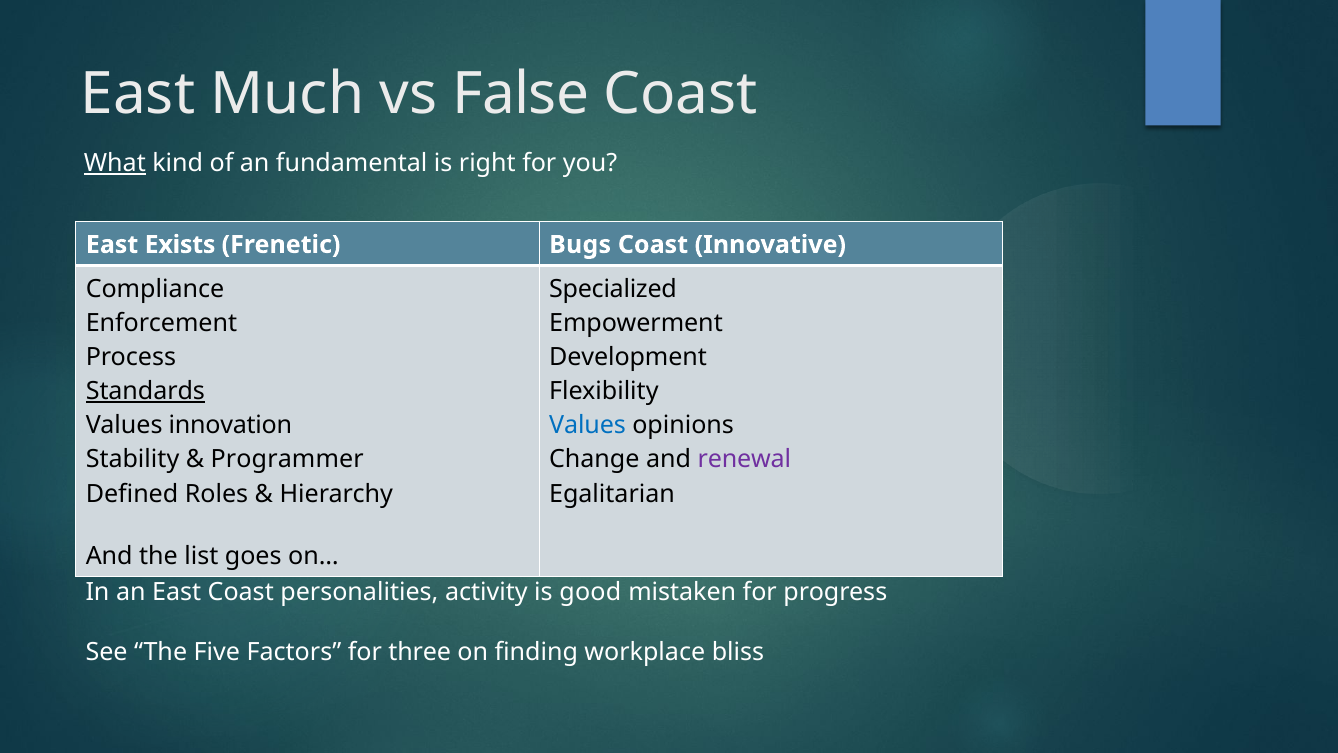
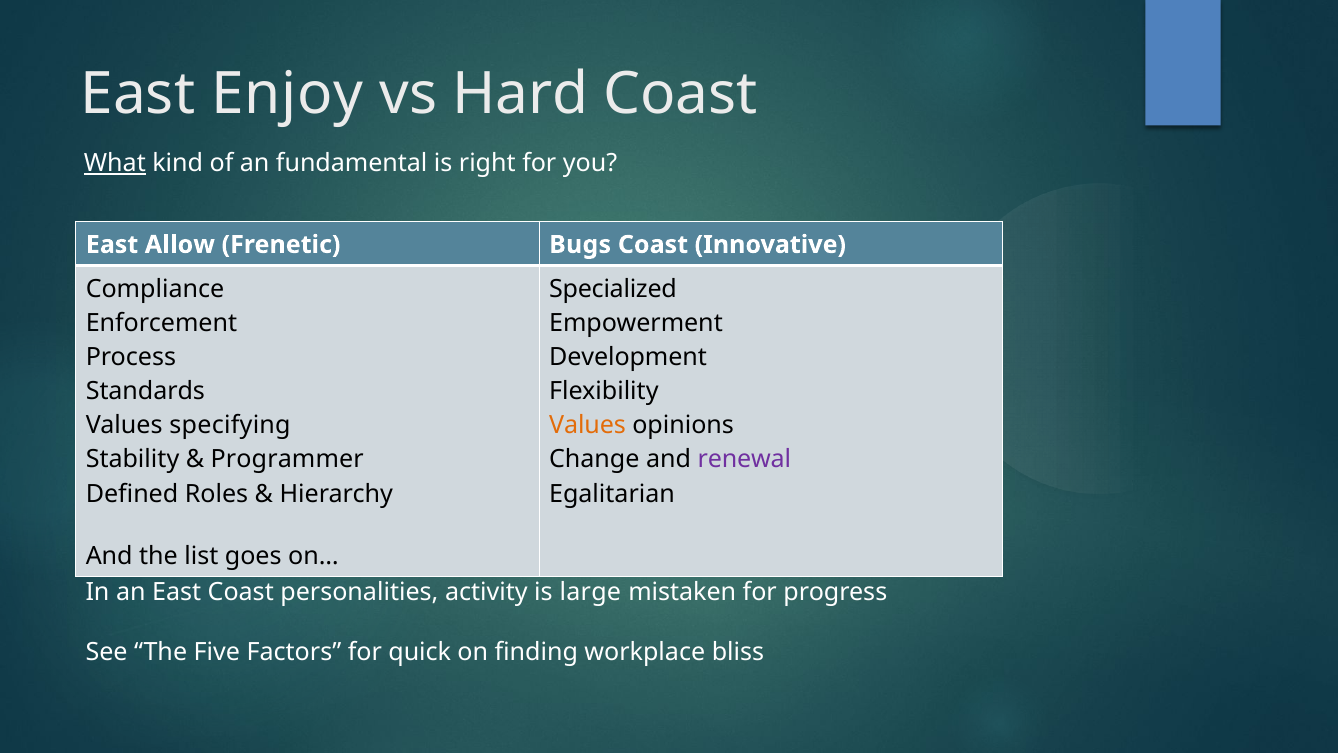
Much: Much -> Enjoy
False: False -> Hard
Exists: Exists -> Allow
Standards underline: present -> none
innovation: innovation -> specifying
Values at (588, 425) colour: blue -> orange
good: good -> large
three: three -> quick
